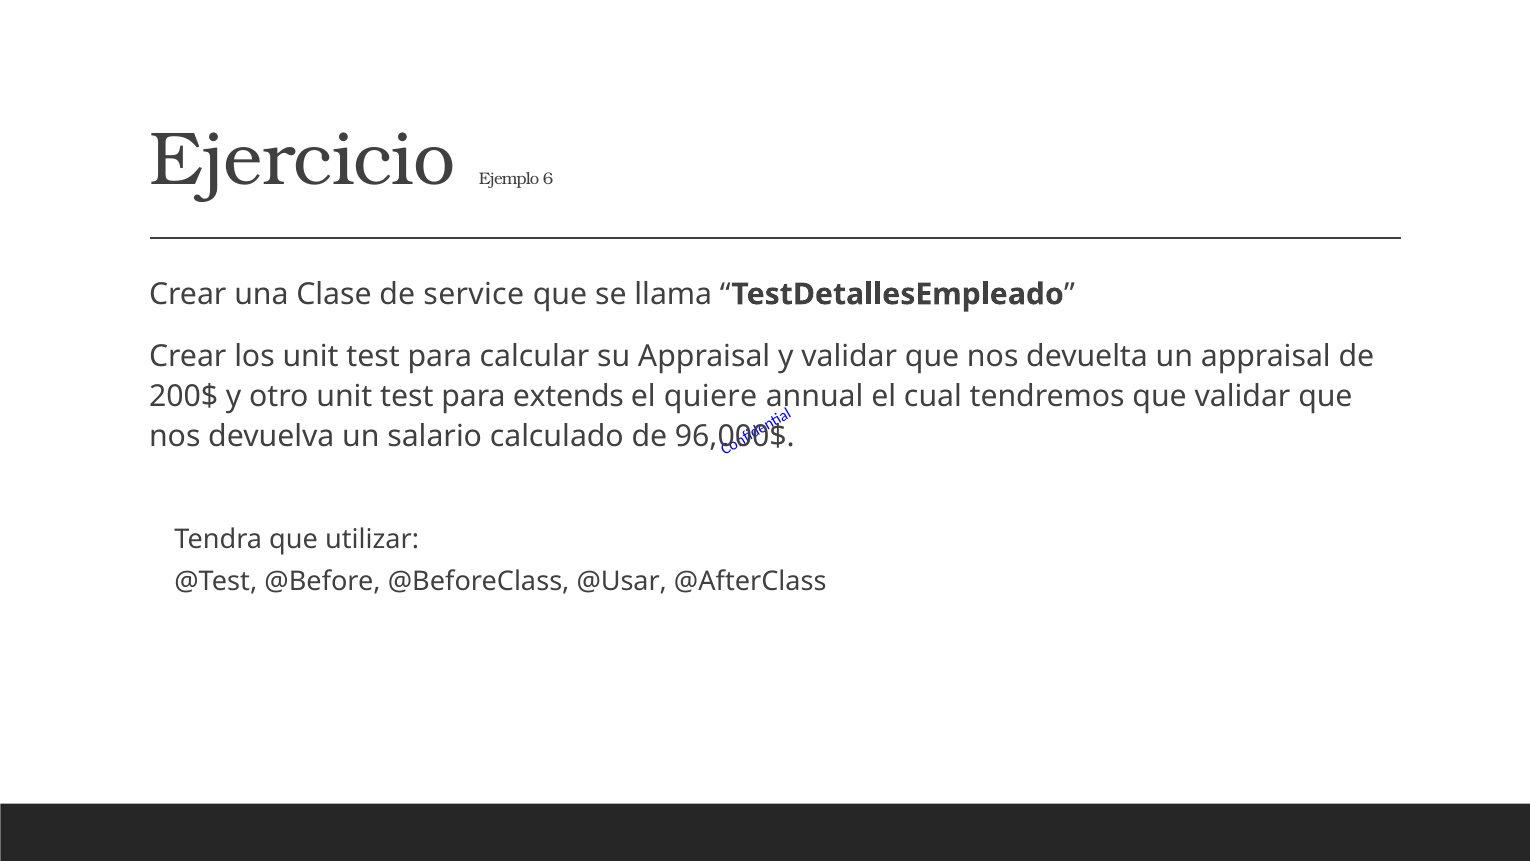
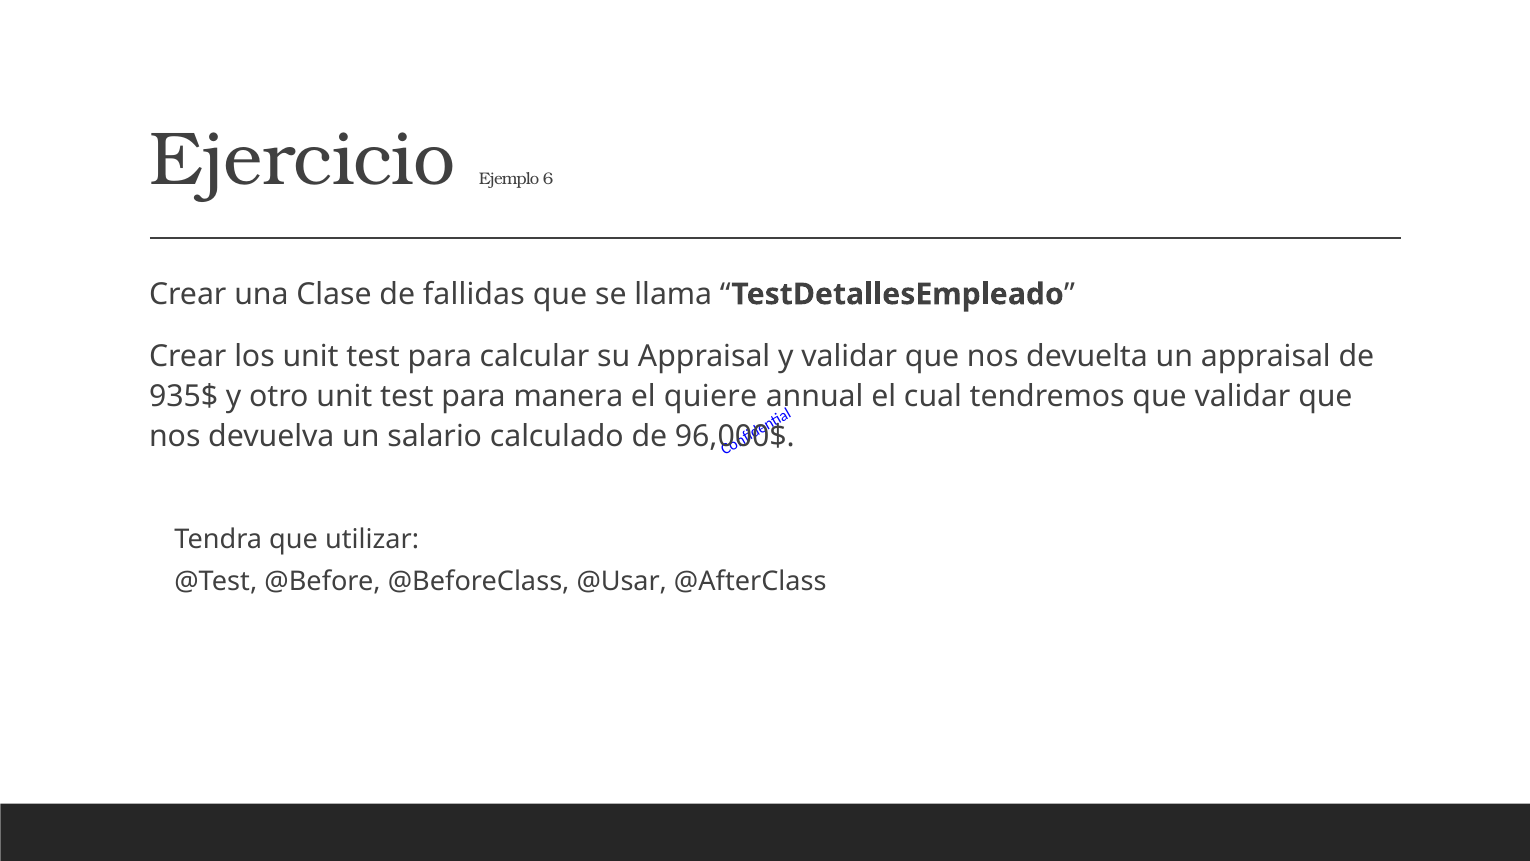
service: service -> fallidas
200$: 200$ -> 935$
extends: extends -> manera
